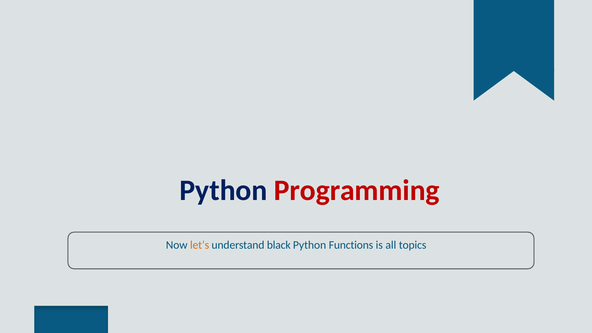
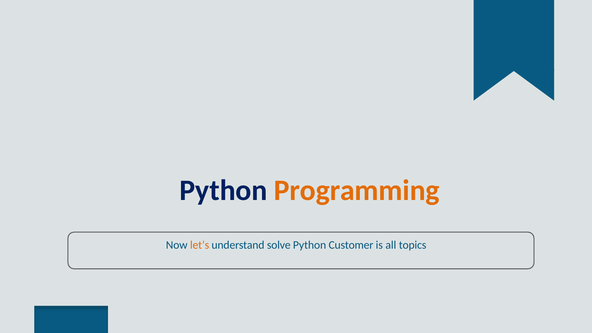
Programming colour: red -> orange
black: black -> solve
Functions: Functions -> Customer
